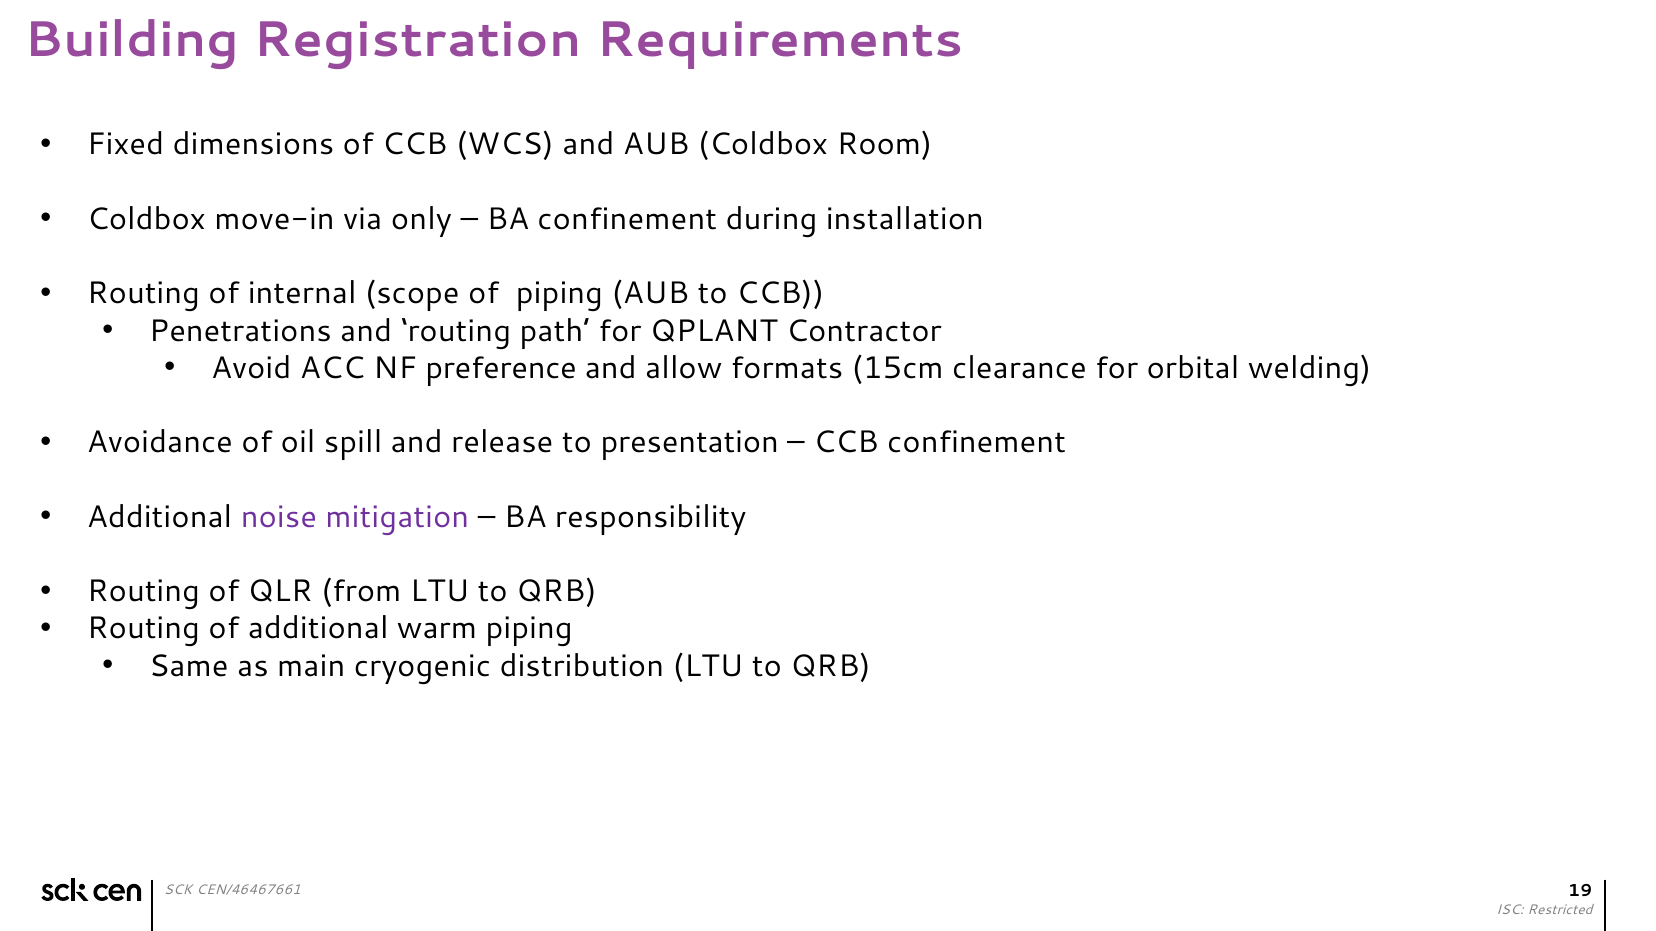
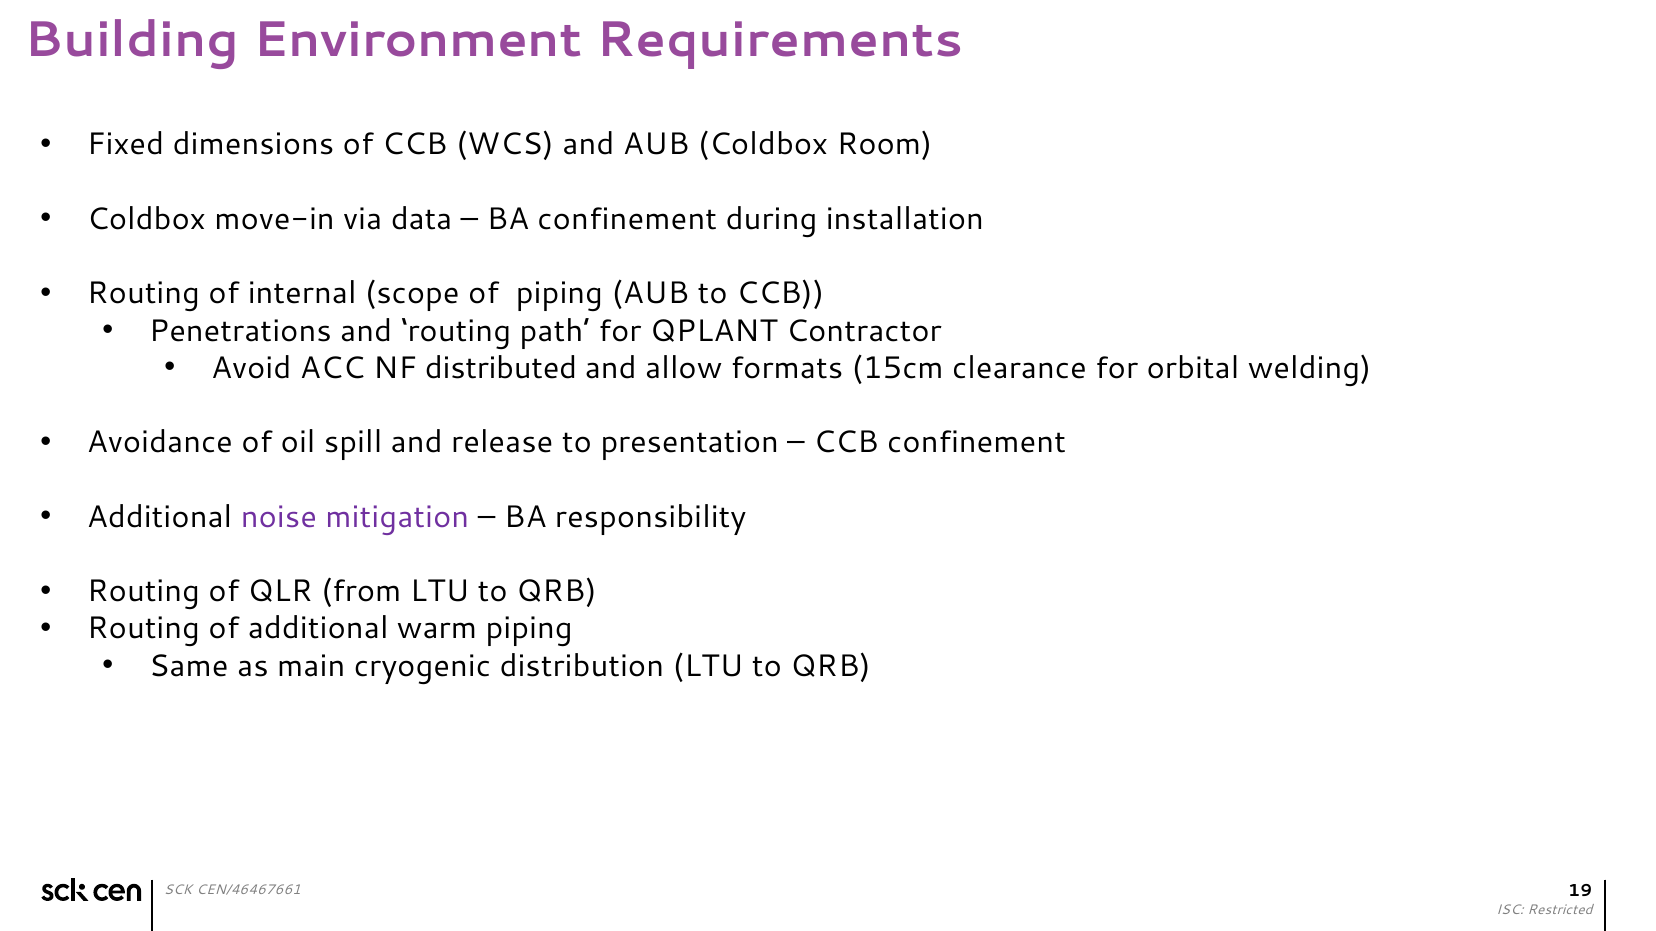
Registration: Registration -> Environment
only: only -> data
preference: preference -> distributed
